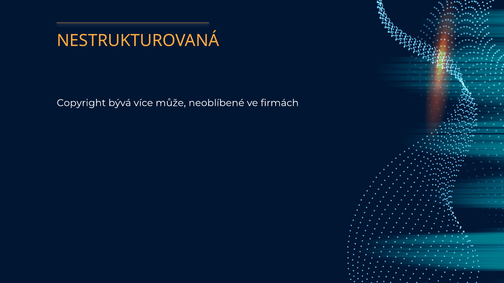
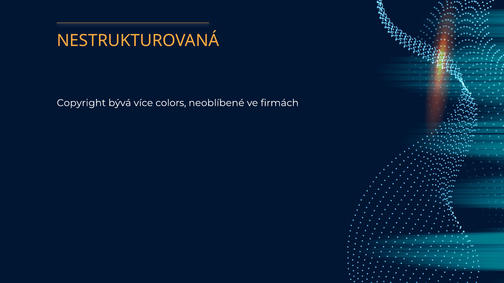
může: může -> colors
